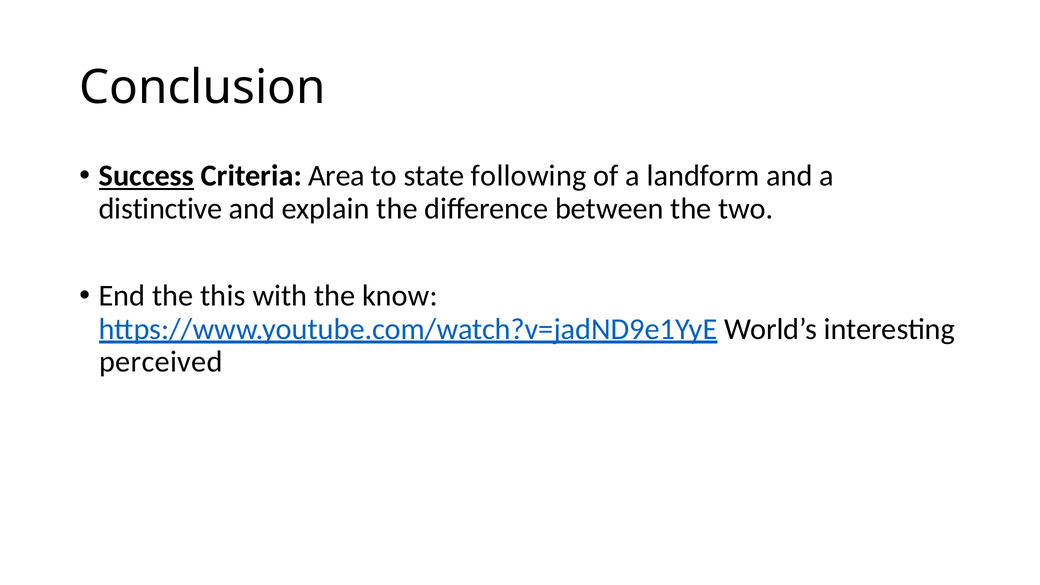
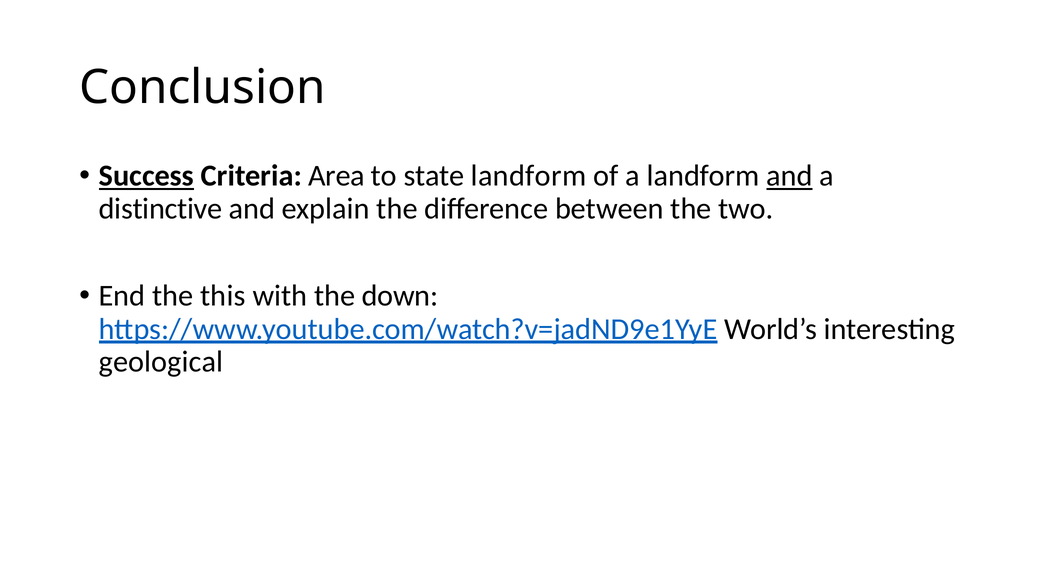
state following: following -> landform
and at (789, 176) underline: none -> present
know: know -> down
perceived: perceived -> geological
